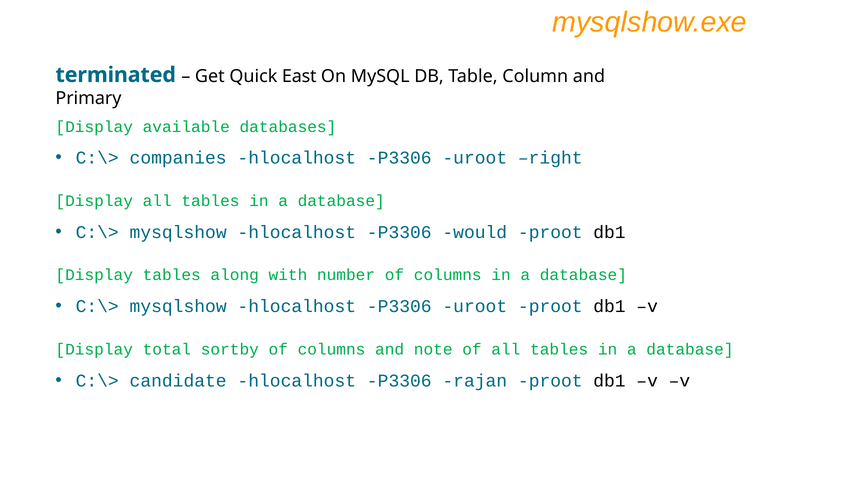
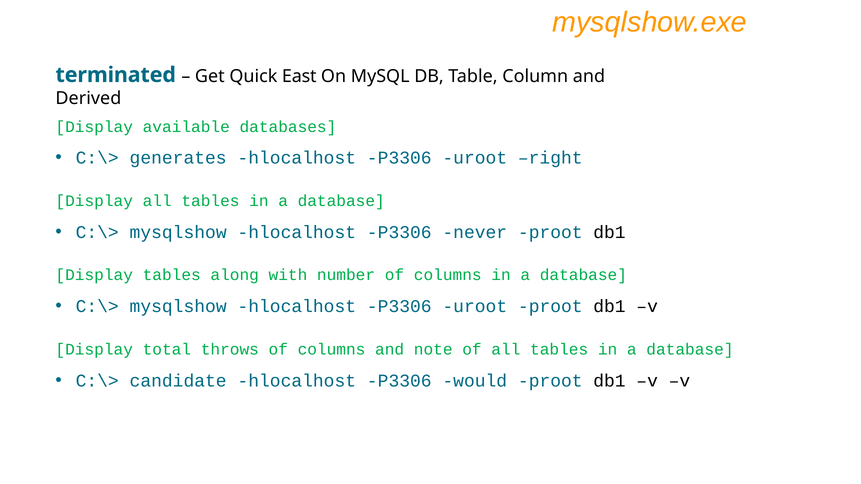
Primary: Primary -> Derived
companies: companies -> generates
would: would -> never
sortby: sortby -> throws
rajan: rajan -> would
